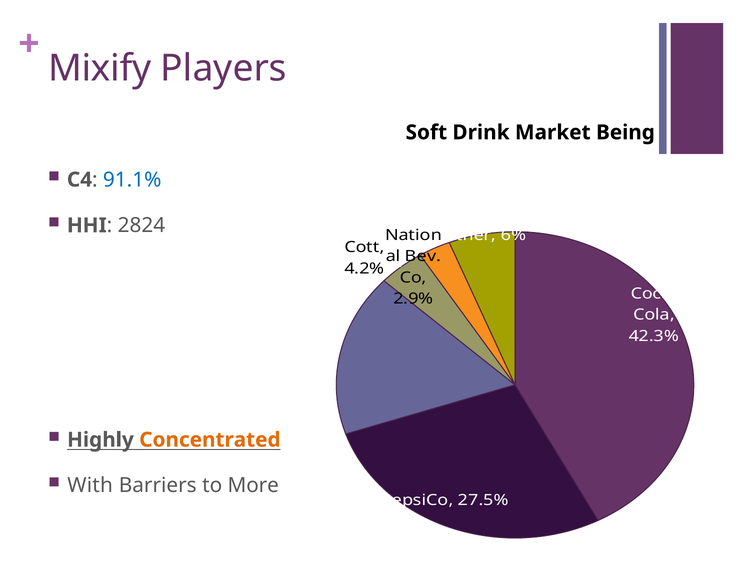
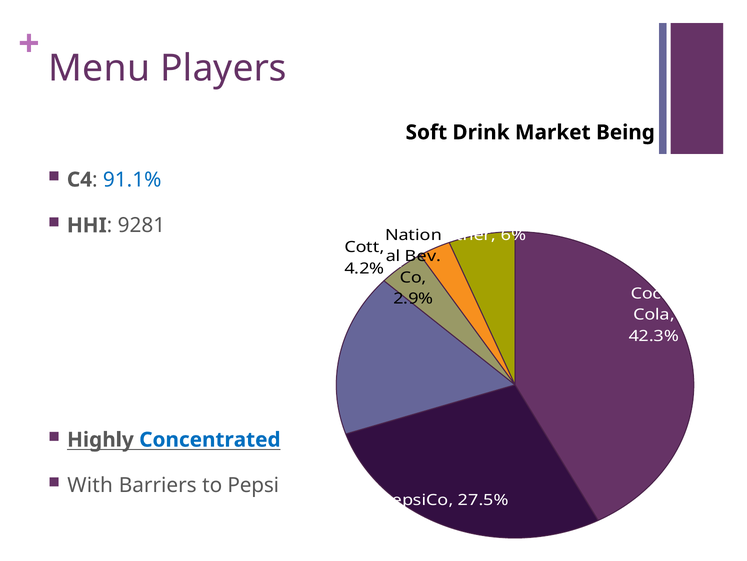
Mixify: Mixify -> Menu
2824: 2824 -> 9281
Concentrated colour: orange -> blue
More: More -> Pepsi
